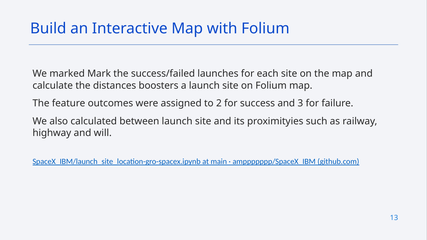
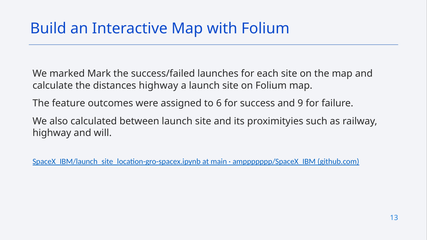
distances boosters: boosters -> highway
2: 2 -> 6
3: 3 -> 9
